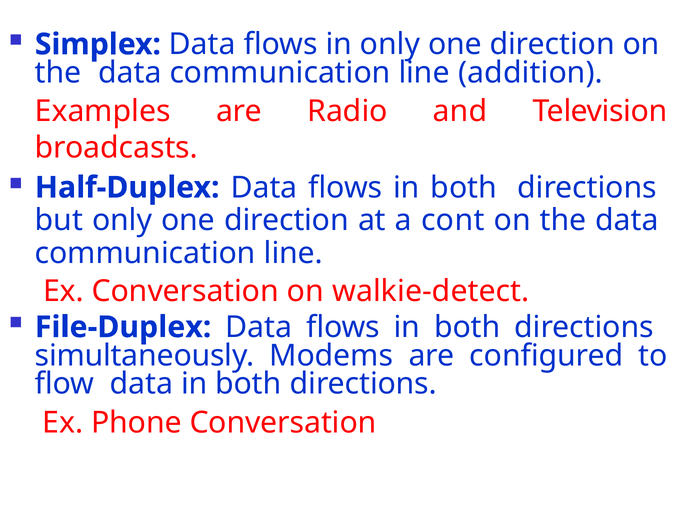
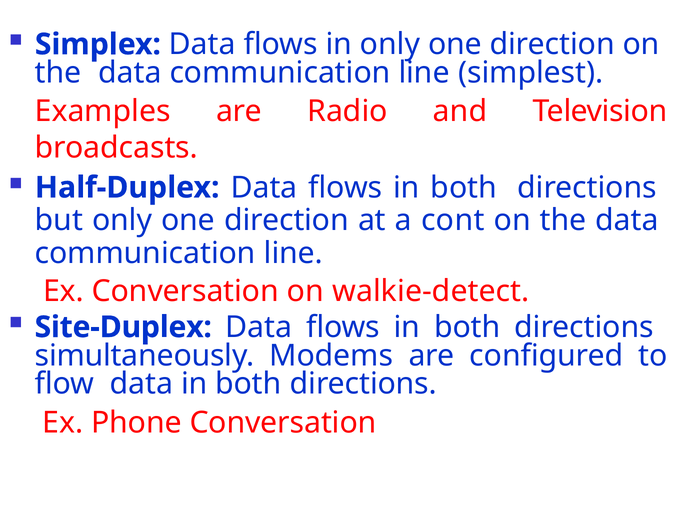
addition: addition -> simplest
File-Duplex: File-Duplex -> Site-Duplex
